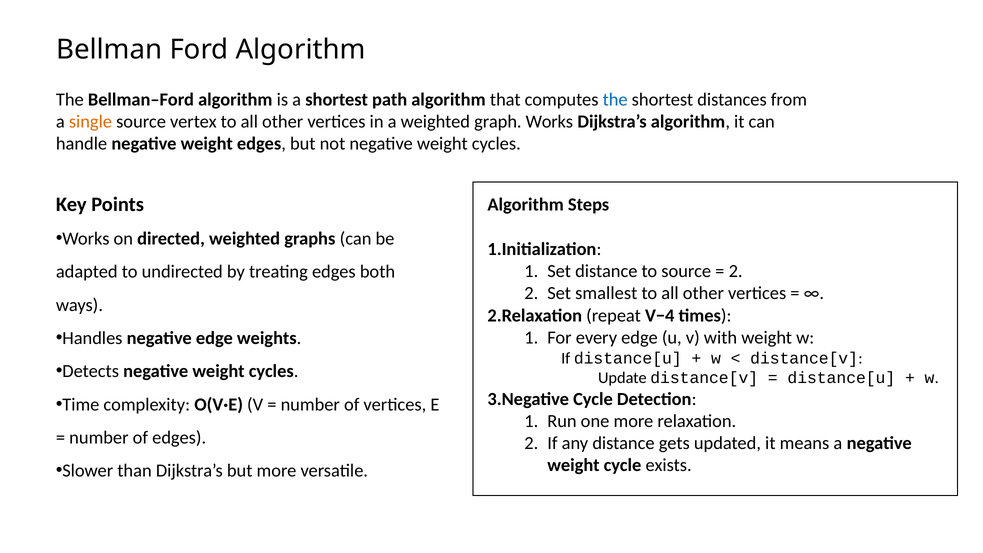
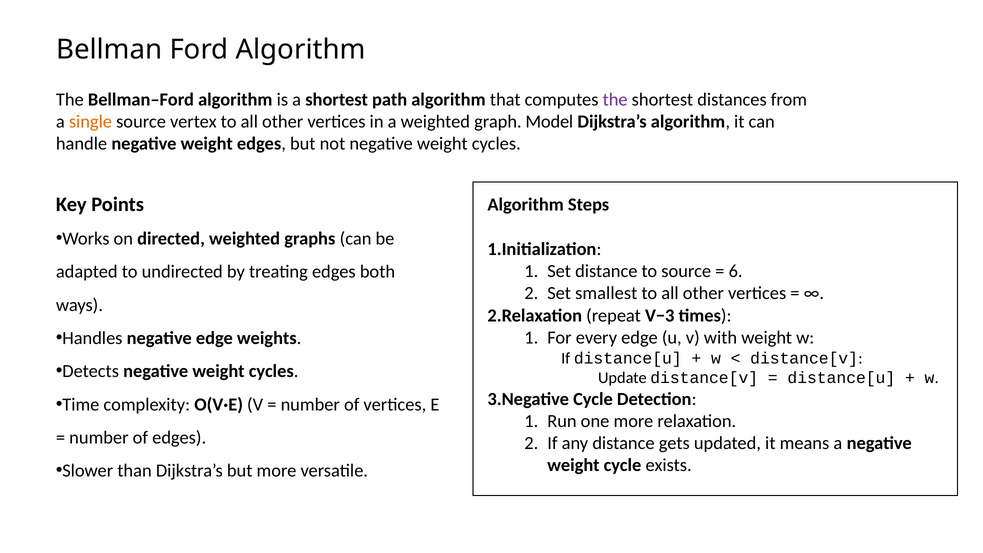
the at (615, 99) colour: blue -> purple
graph Works: Works -> Model
2 at (736, 271): 2 -> 6
V−4: V−4 -> V−3
